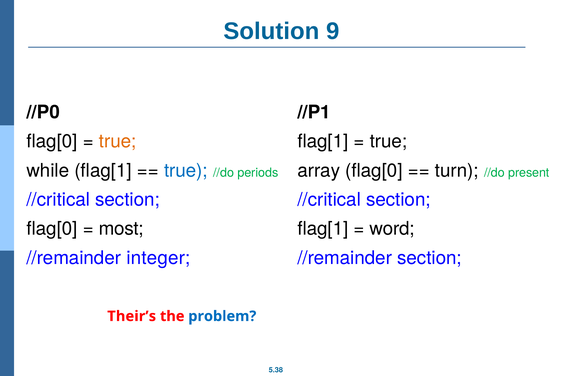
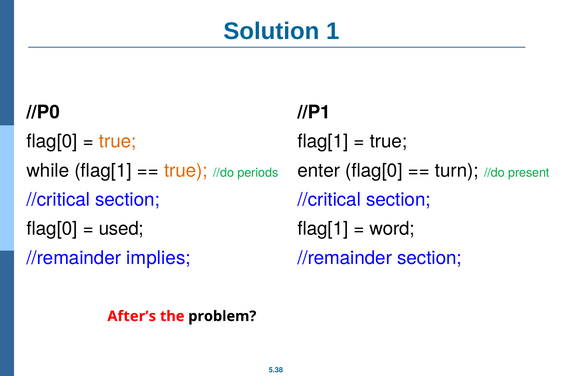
9: 9 -> 1
true at (186, 170) colour: blue -> orange
array: array -> enter
most: most -> used
integer: integer -> implies
Their’s: Their’s -> After’s
problem colour: blue -> black
